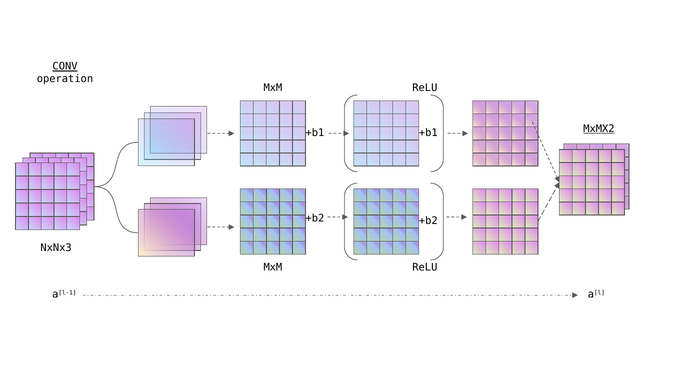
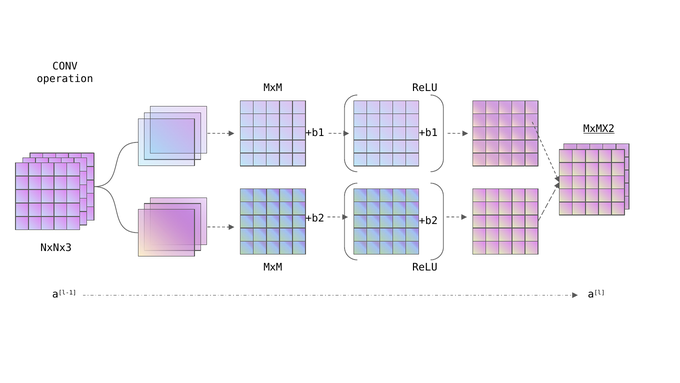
CONV underline: present -> none
